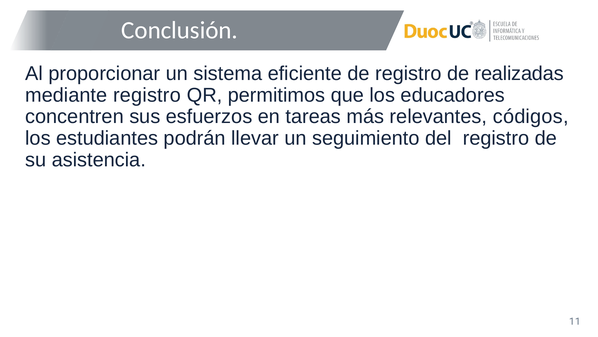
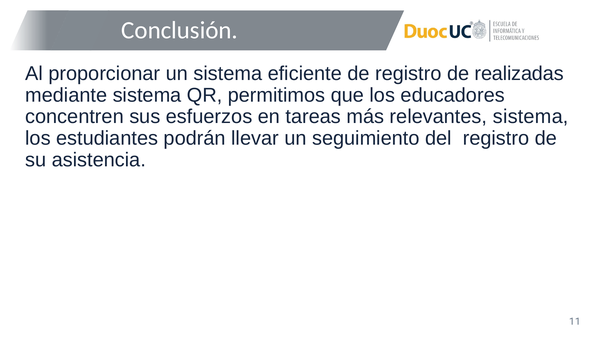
mediante registro: registro -> sistema
relevantes códigos: códigos -> sistema
